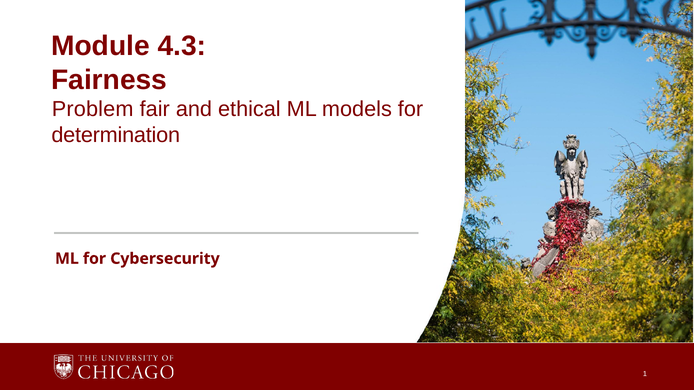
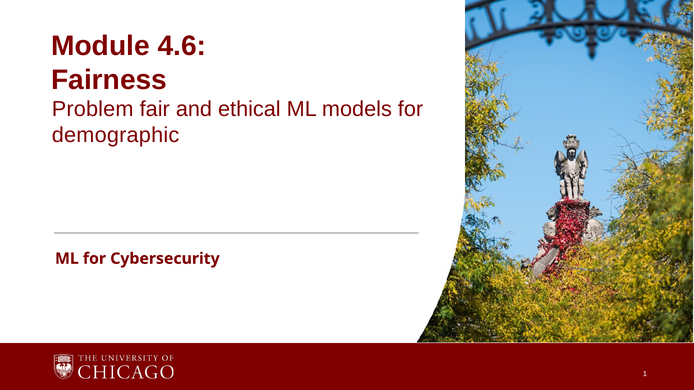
4.3: 4.3 -> 4.6
determination: determination -> demographic
